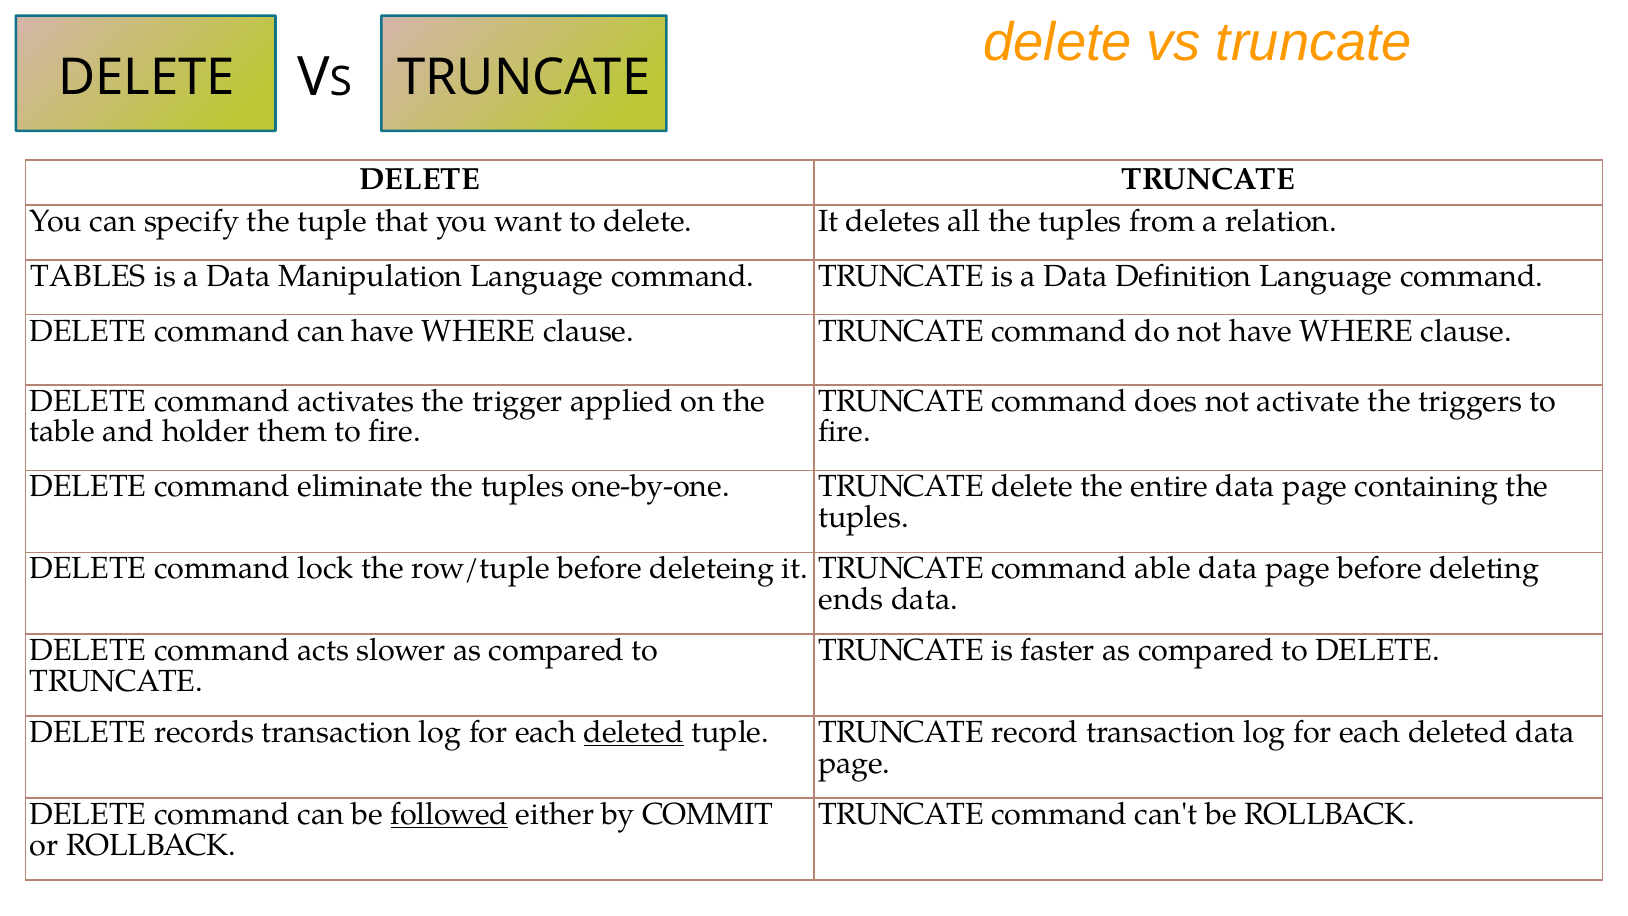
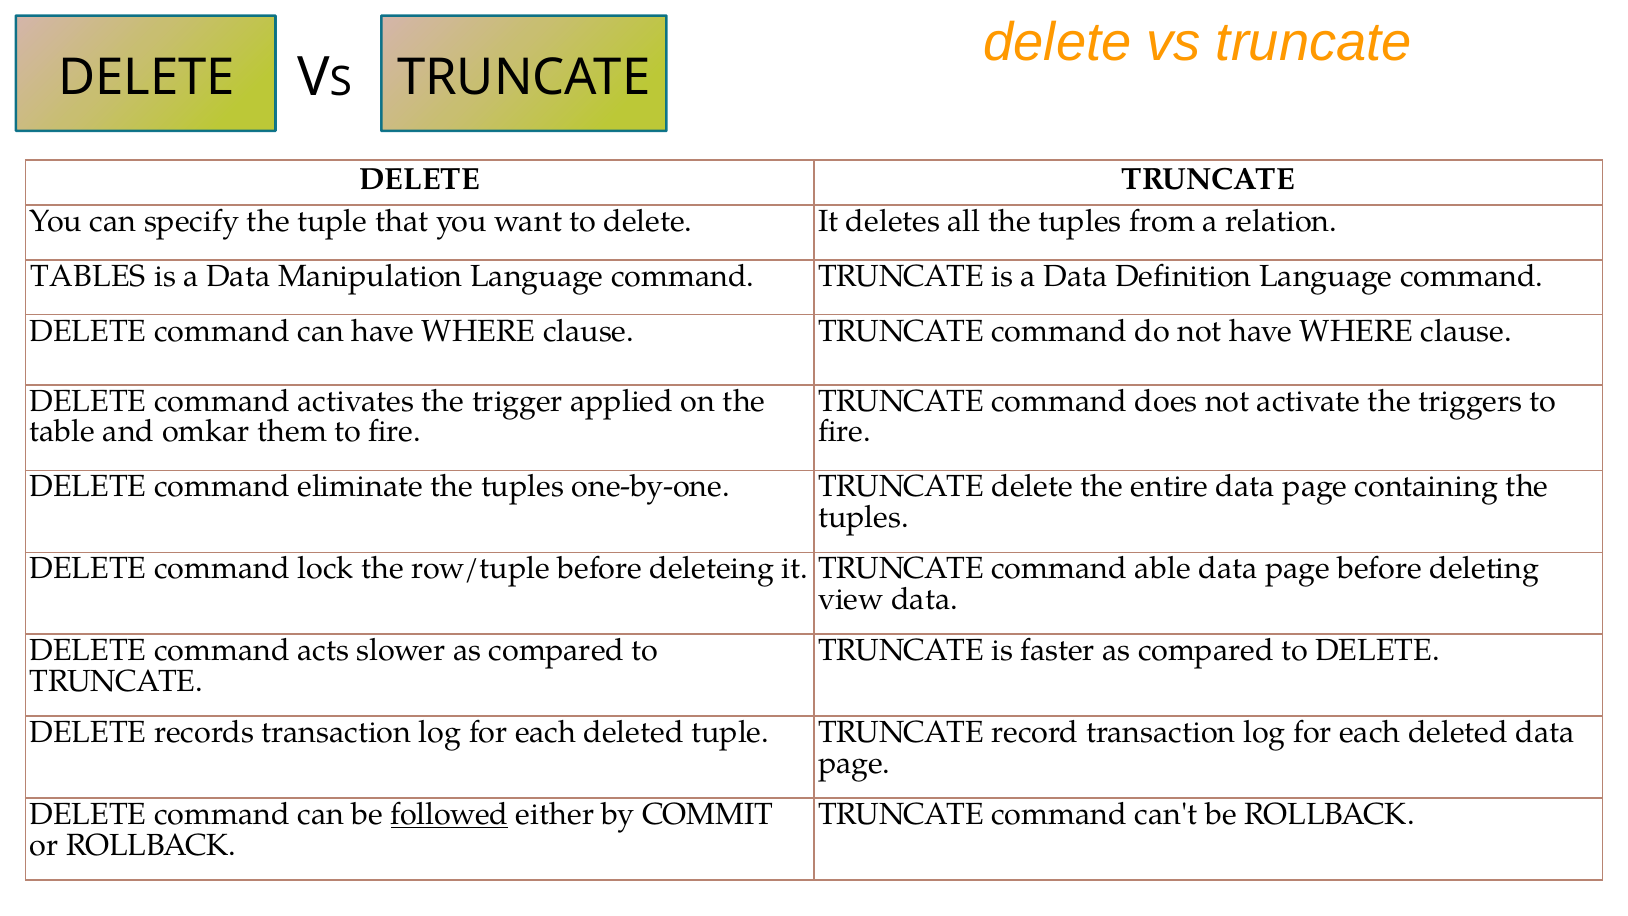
holder: holder -> omkar
ends: ends -> view
deleted at (634, 732) underline: present -> none
